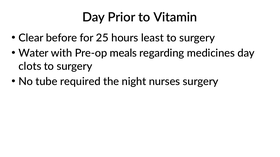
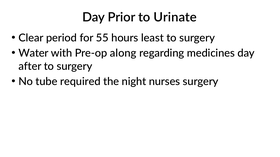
Vitamin: Vitamin -> Urinate
before: before -> period
25: 25 -> 55
meals: meals -> along
clots: clots -> after
